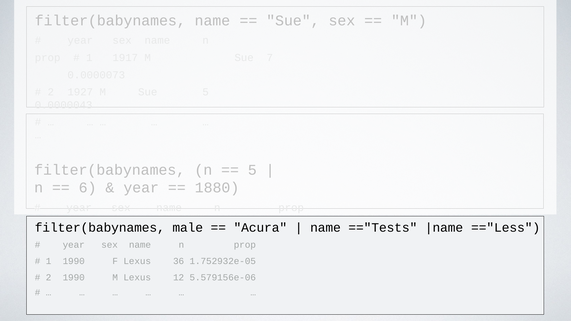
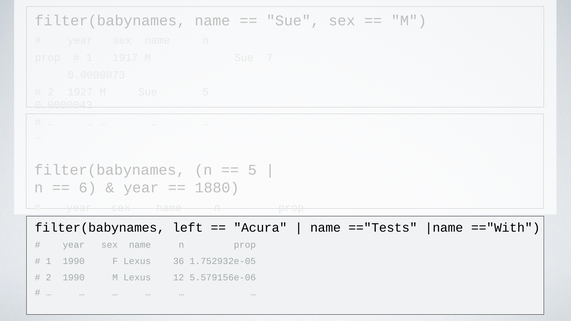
male: male -> left
=="Less: =="Less -> =="With
